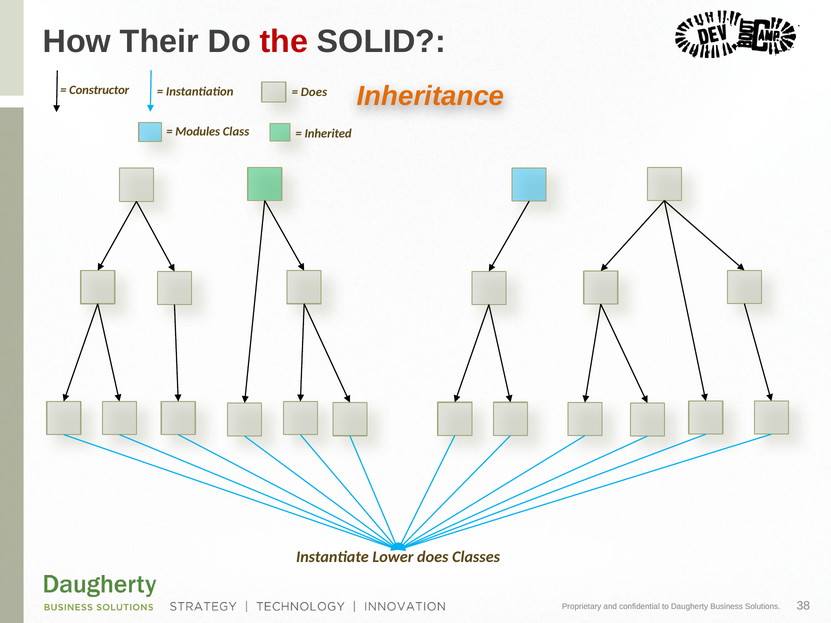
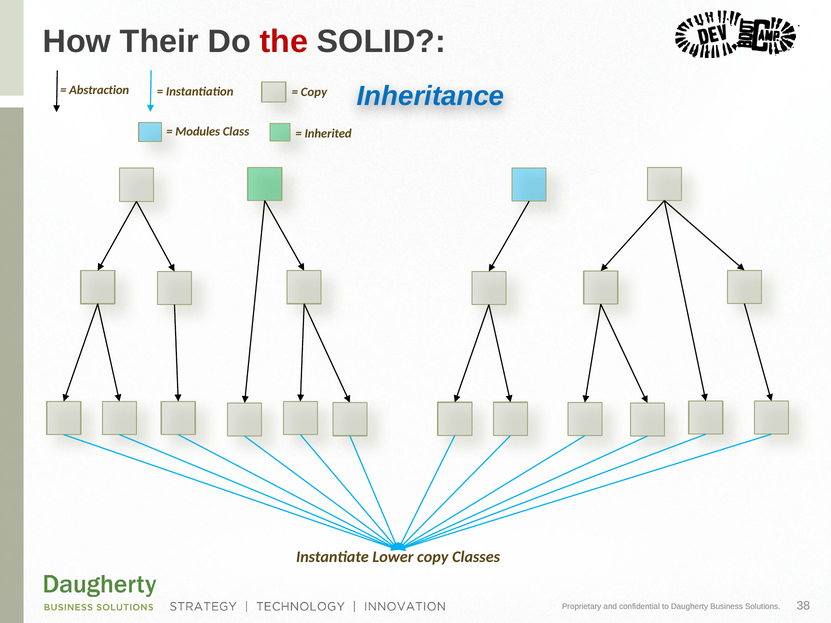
Inheritance colour: orange -> blue
Constructor: Constructor -> Abstraction
Does at (314, 92): Does -> Copy
Lower does: does -> copy
